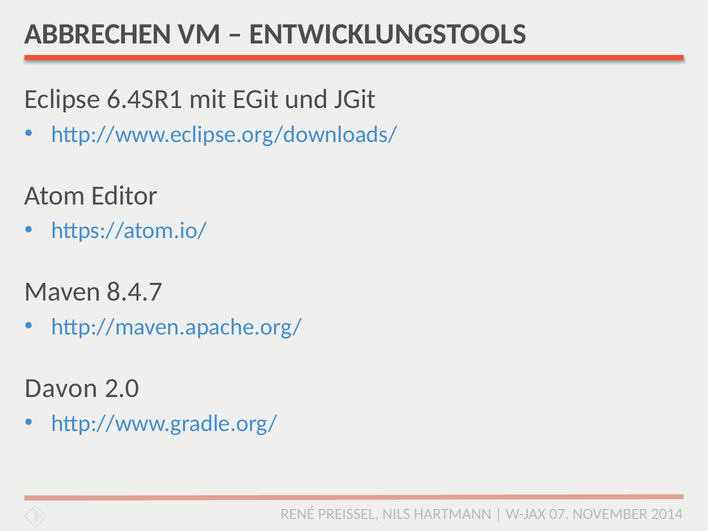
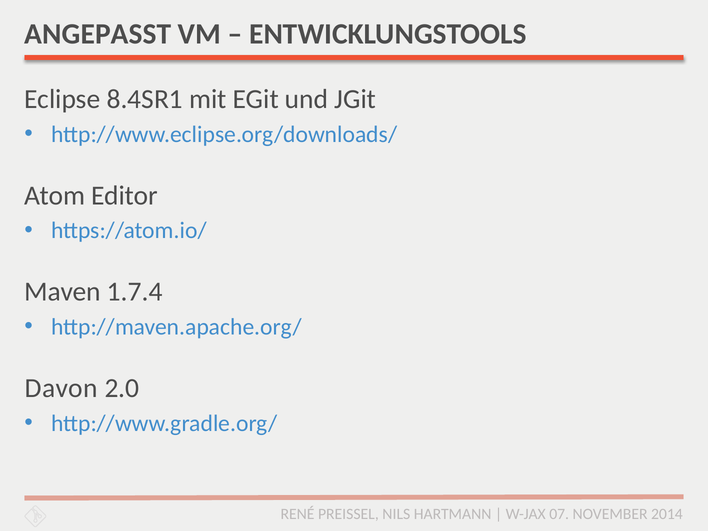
ABBRECHEN: ABBRECHEN -> ANGEPASST
6.4SR1: 6.4SR1 -> 8.4SR1
8.4.7: 8.4.7 -> 1.7.4
